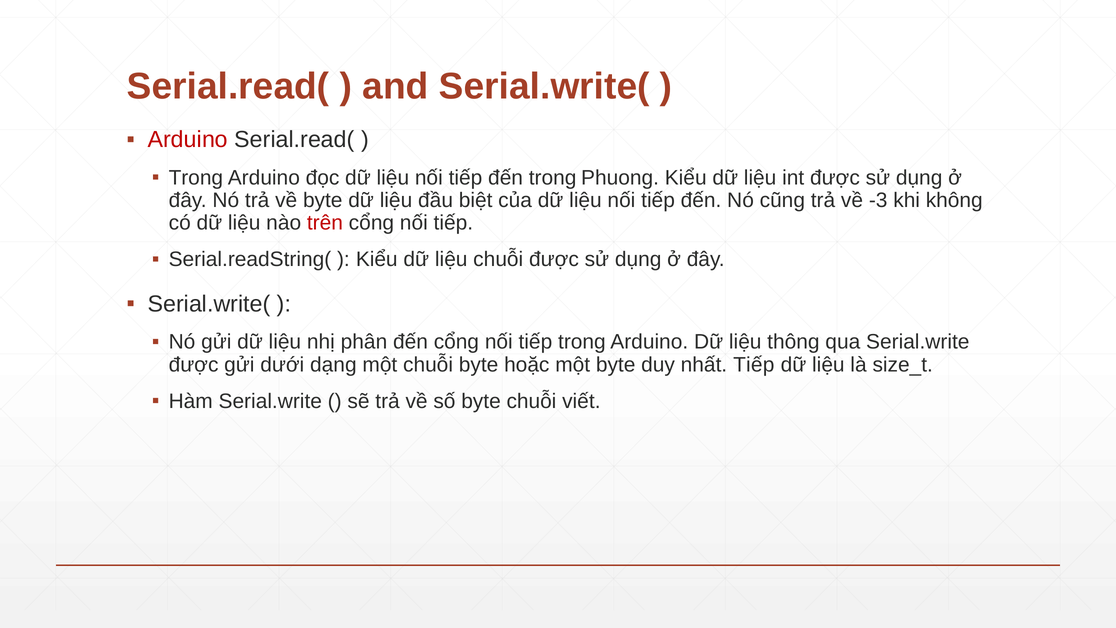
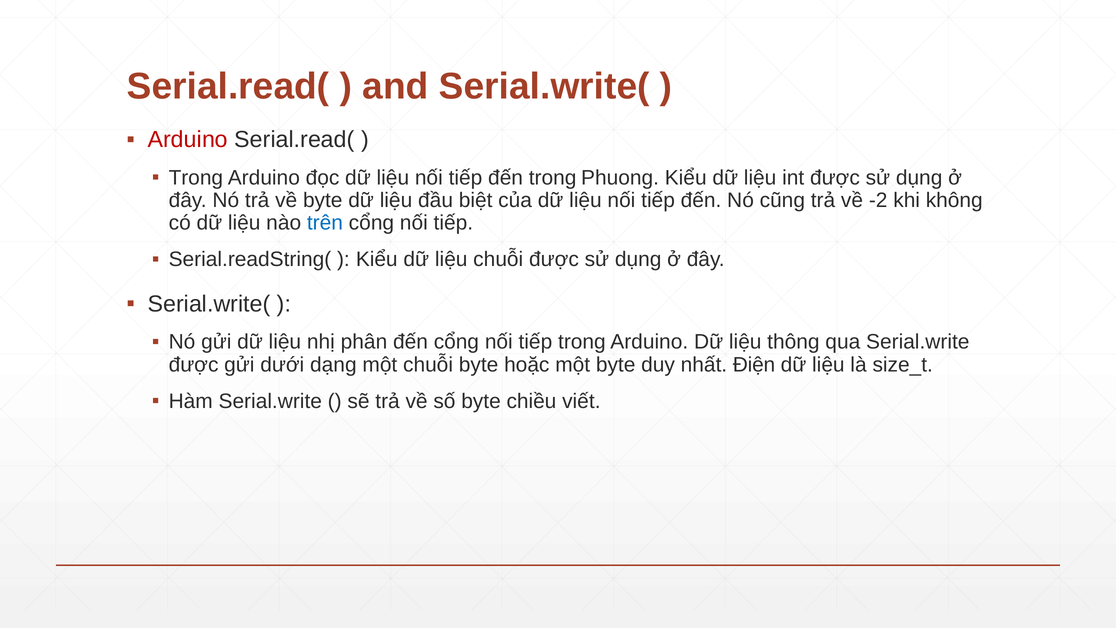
-3: -3 -> -2
trên colour: red -> blue
nhất Tiếp: Tiếp -> Điện
byte chuỗi: chuỗi -> chiều
